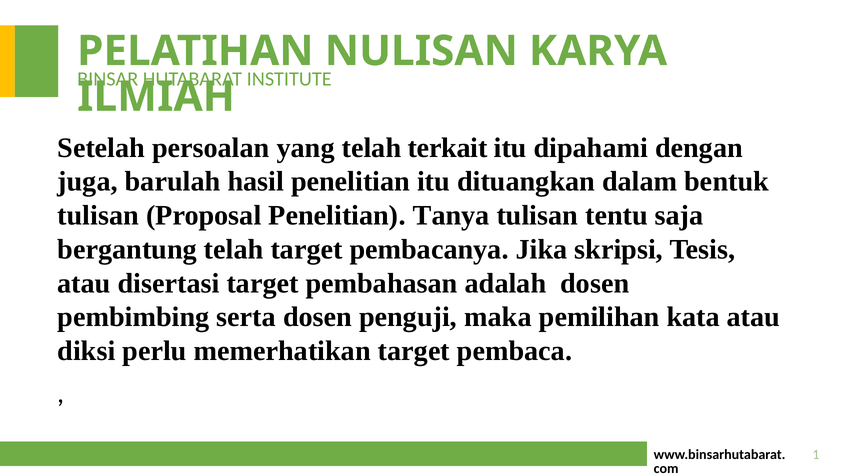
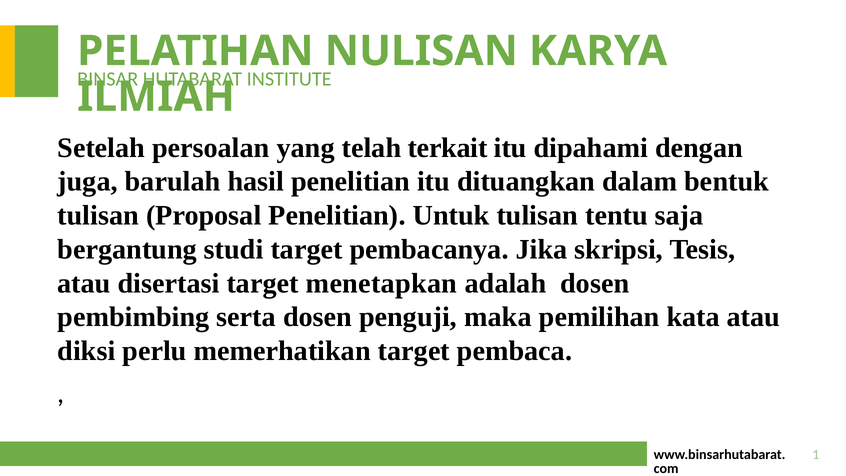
Tanya: Tanya -> Untuk
bergantung telah: telah -> studi
pembahasan: pembahasan -> menetapkan
